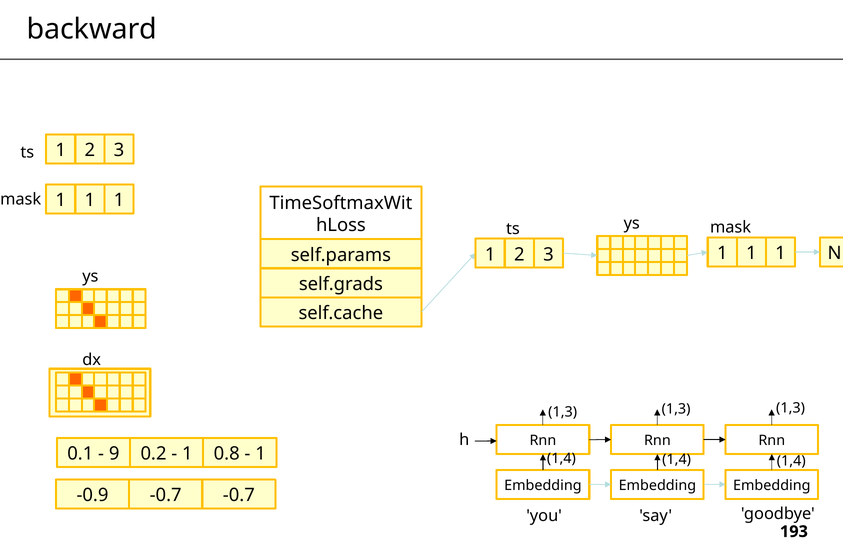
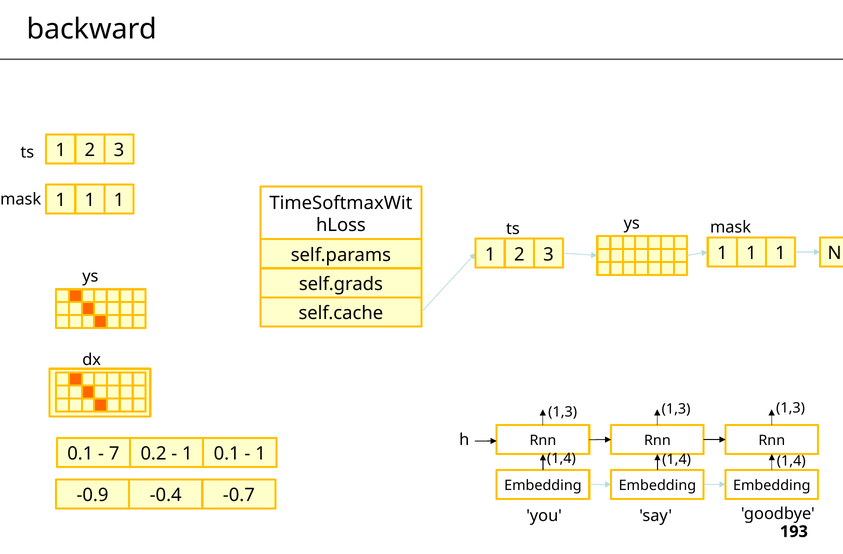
9: 9 -> 7
1 0.8: 0.8 -> 0.1
-0.9 -0.7: -0.7 -> -0.4
